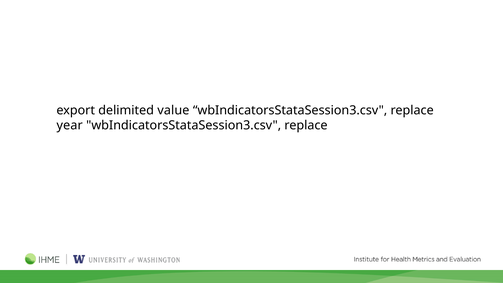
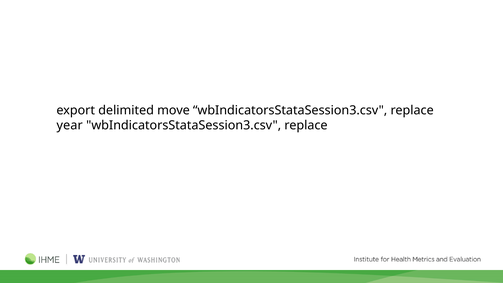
value: value -> move
